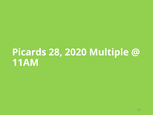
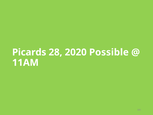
Multiple: Multiple -> Possible
